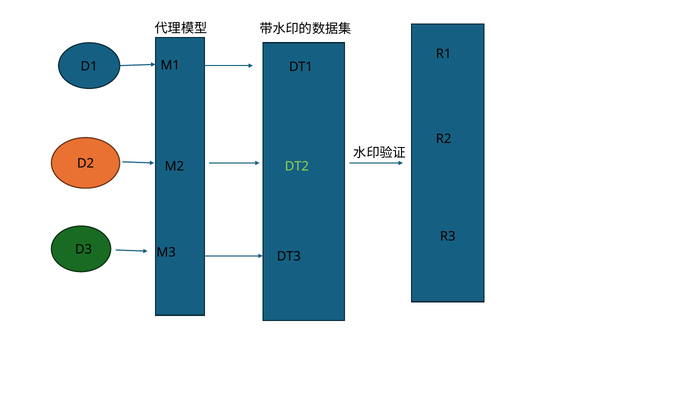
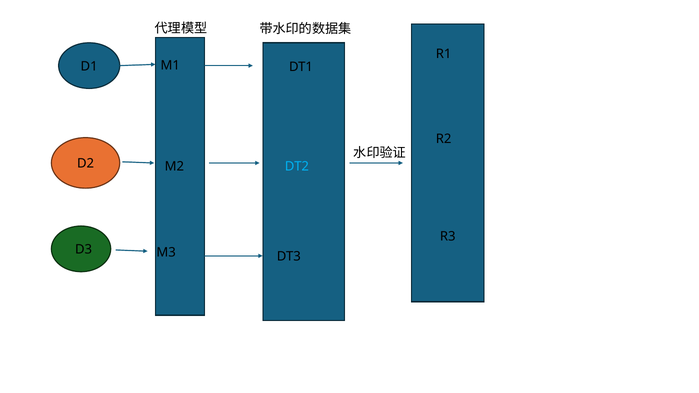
DT2 colour: light green -> light blue
